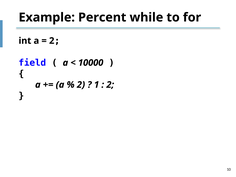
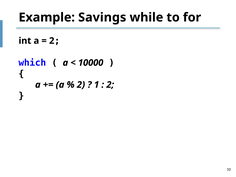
Percent: Percent -> Savings
field: field -> which
